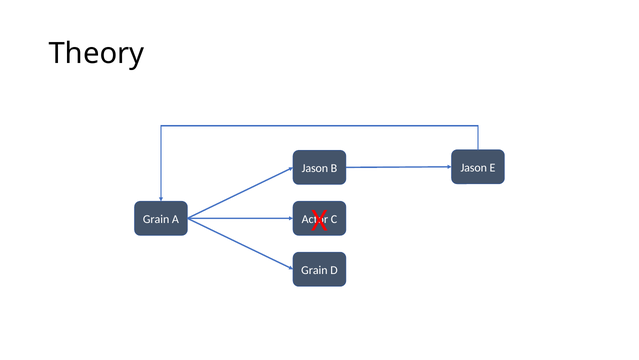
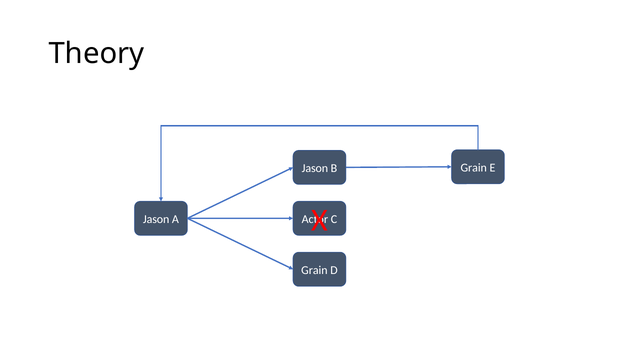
Jason at (474, 167): Jason -> Grain
Grain at (156, 219): Grain -> Jason
